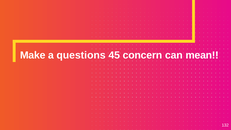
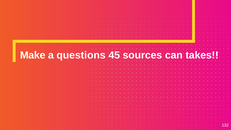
concern: concern -> sources
mean: mean -> takes
